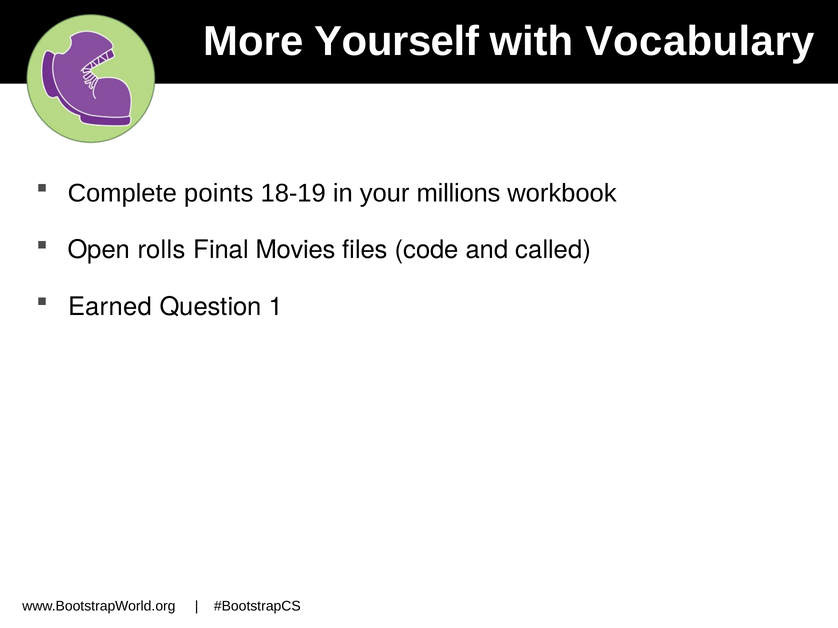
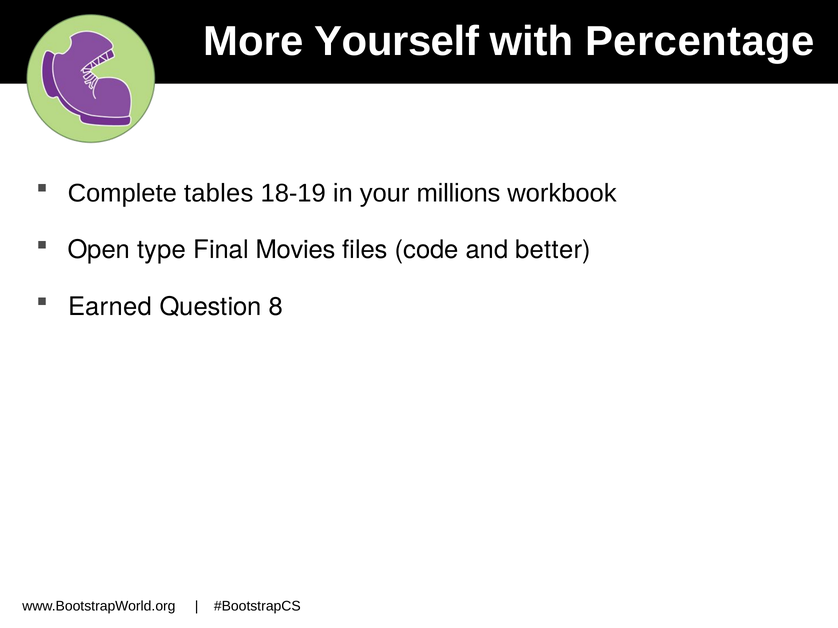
Vocabulary: Vocabulary -> Percentage
points: points -> tables
rolls: rolls -> type
called: called -> better
1: 1 -> 8
